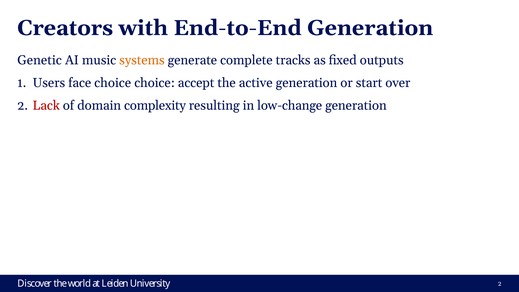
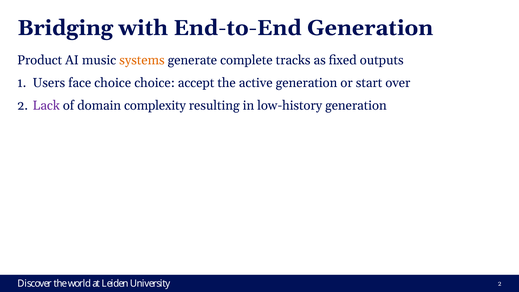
Creators: Creators -> Bridging
Genetic: Genetic -> Product
Lack colour: red -> purple
low-change: low-change -> low-history
